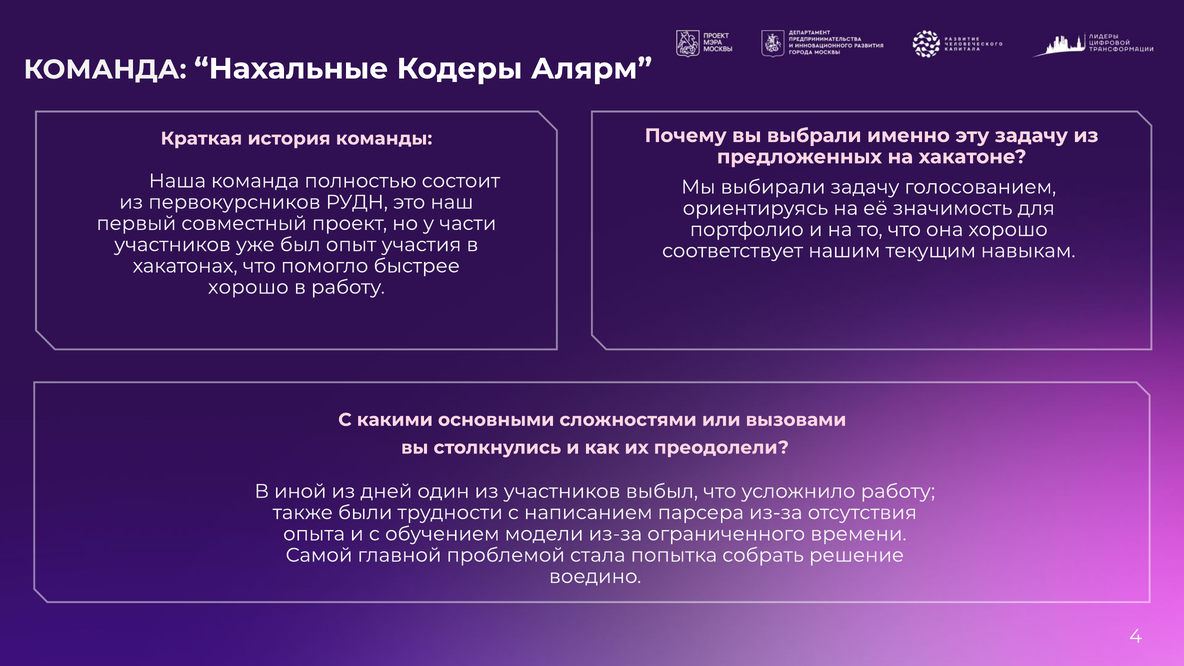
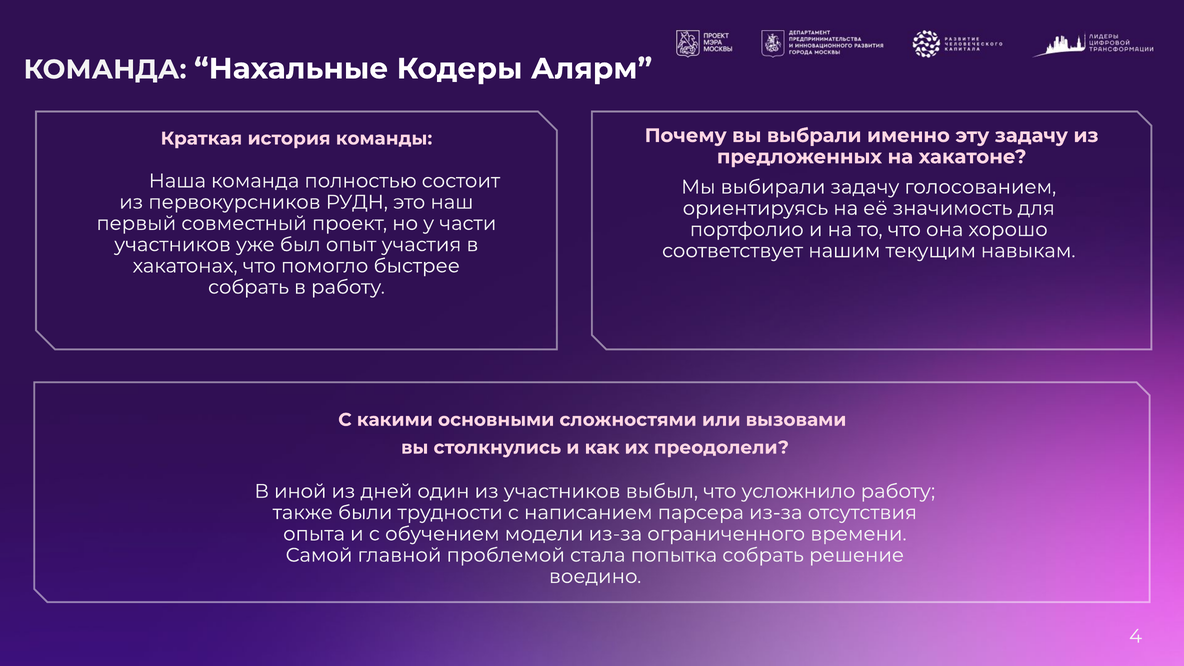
хорошо at (248, 287): хорошо -> собрать
